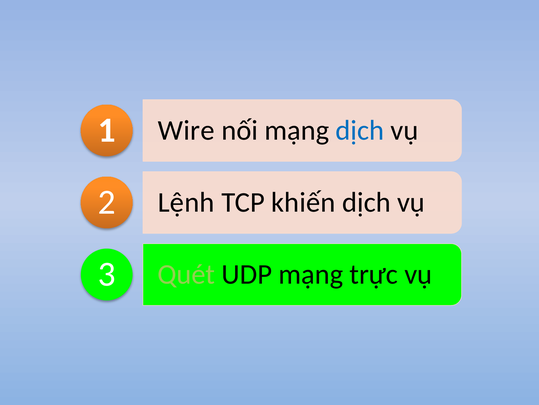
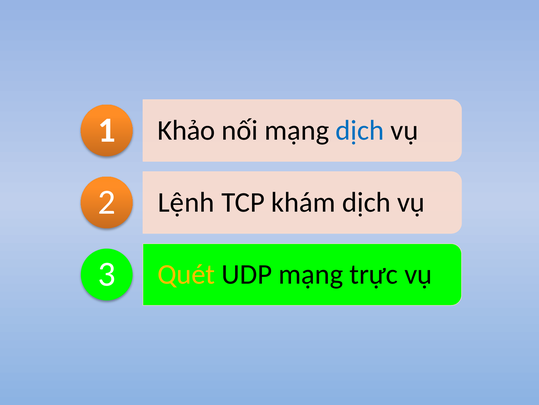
Wire: Wire -> Khảo
khiến: khiến -> khám
Quét colour: light green -> yellow
